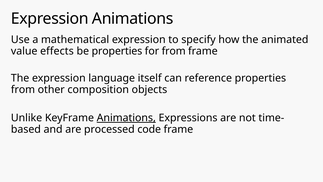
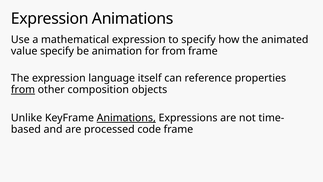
value effects: effects -> specify
be properties: properties -> animation
from at (23, 89) underline: none -> present
